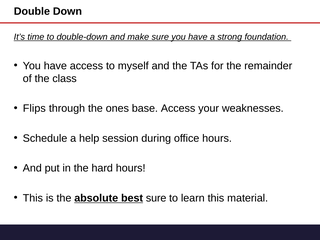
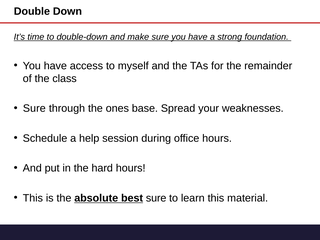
Flips at (34, 108): Flips -> Sure
base Access: Access -> Spread
